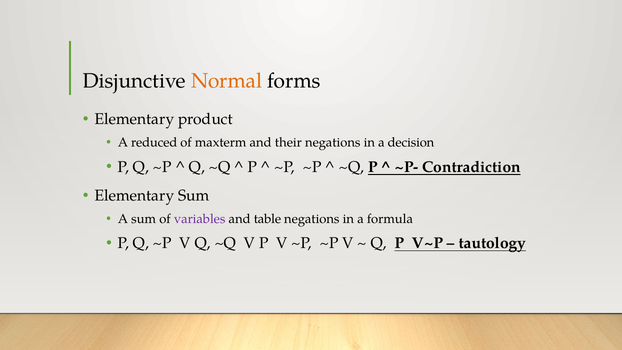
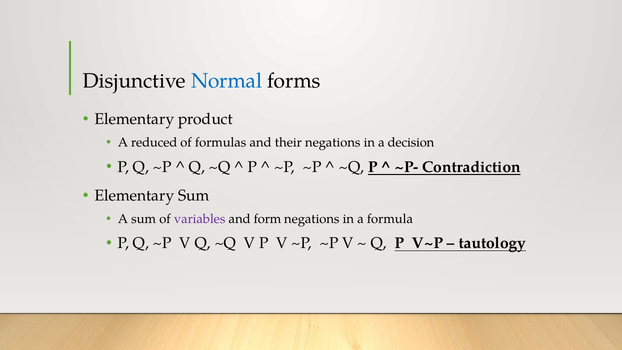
Normal colour: orange -> blue
maxterm: maxterm -> formulas
table: table -> form
